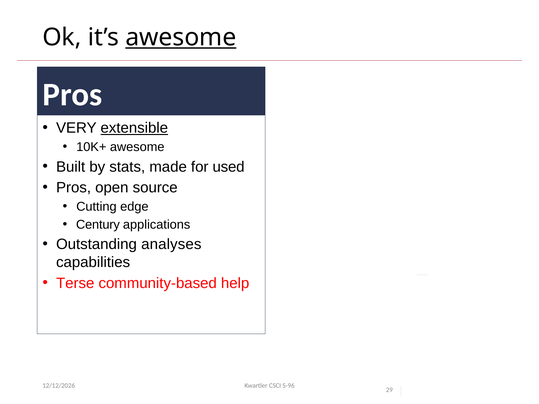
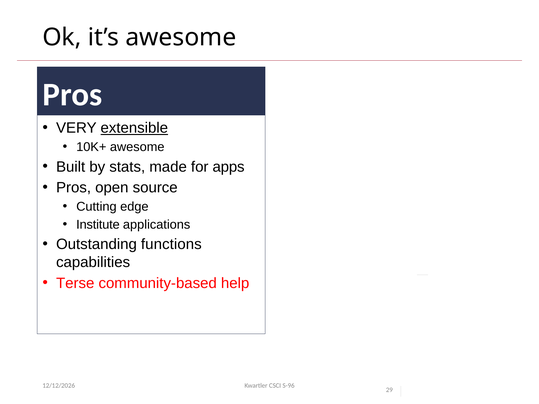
awesome at (181, 37) underline: present -> none
used: used -> apps
Century: Century -> Institute
analyses: analyses -> functions
